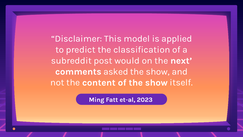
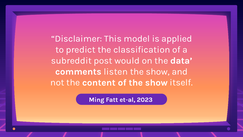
next: next -> data
asked: asked -> listen
